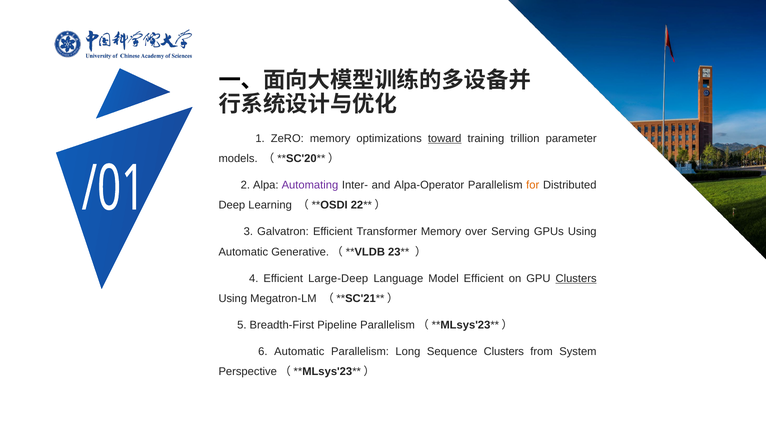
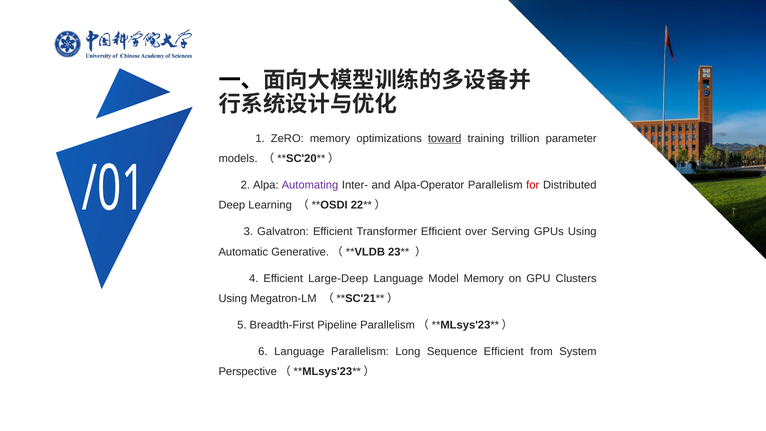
for colour: orange -> red
Transformer Memory: Memory -> Efficient
Model Efficient: Efficient -> Memory
Clusters at (576, 278) underline: present -> none
6 Automatic: Automatic -> Language
Sequence Clusters: Clusters -> Efficient
